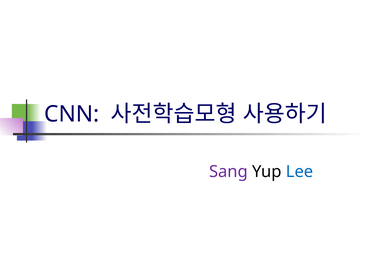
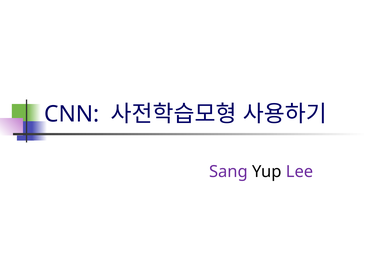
Lee colour: blue -> purple
